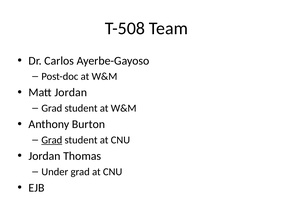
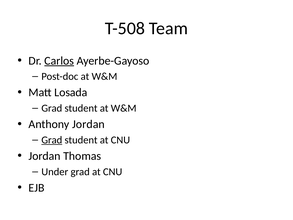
Carlos underline: none -> present
Matt Jordan: Jordan -> Losada
Anthony Burton: Burton -> Jordan
